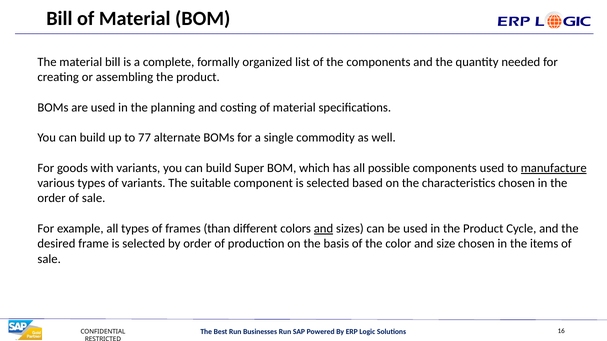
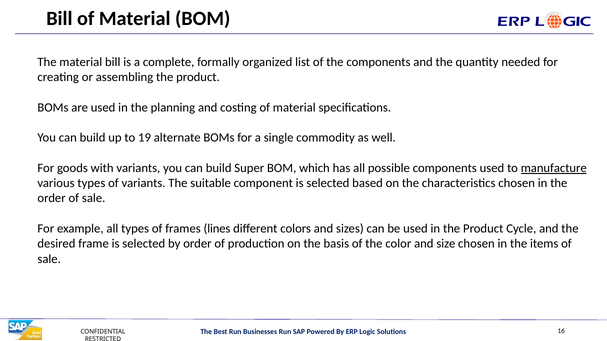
77: 77 -> 19
than: than -> lines
and at (323, 229) underline: present -> none
